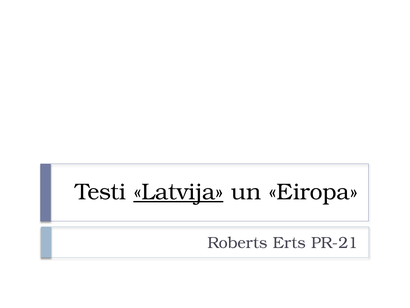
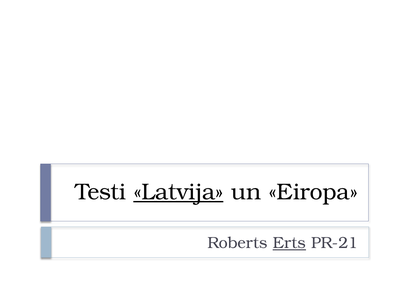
Erts underline: none -> present
